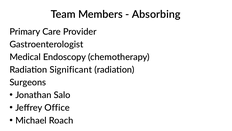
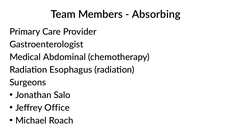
Endoscopy: Endoscopy -> Abdominal
Significant: Significant -> Esophagus
